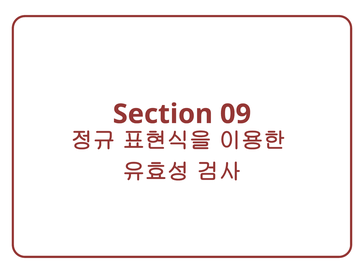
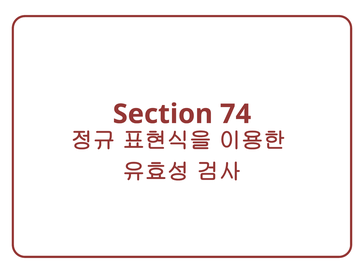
09: 09 -> 74
